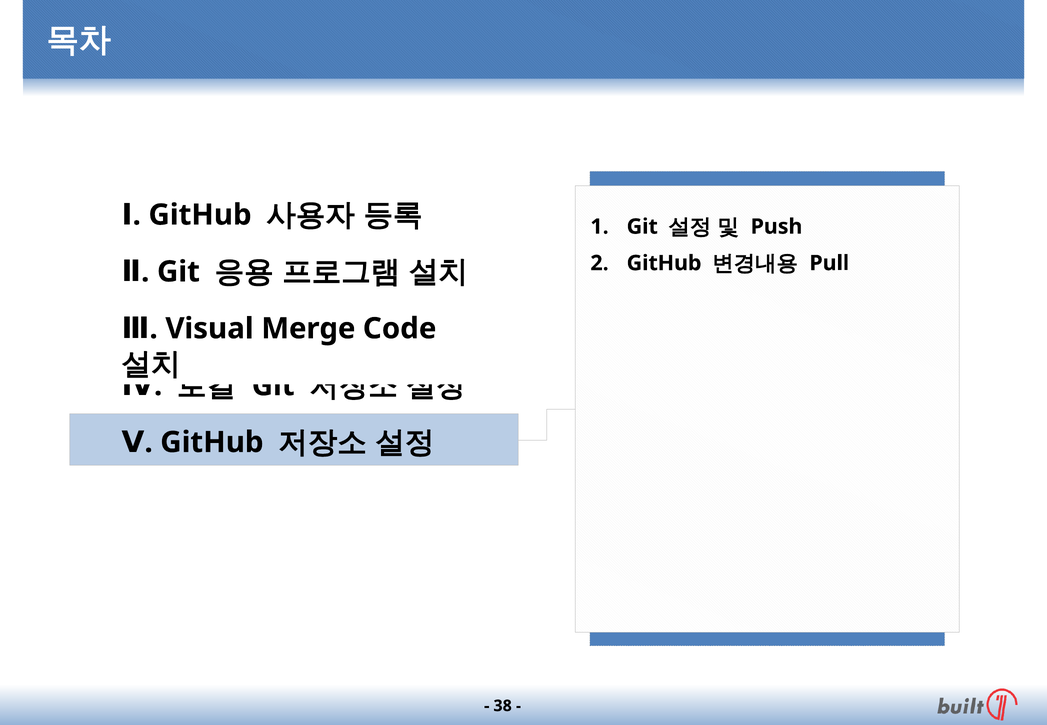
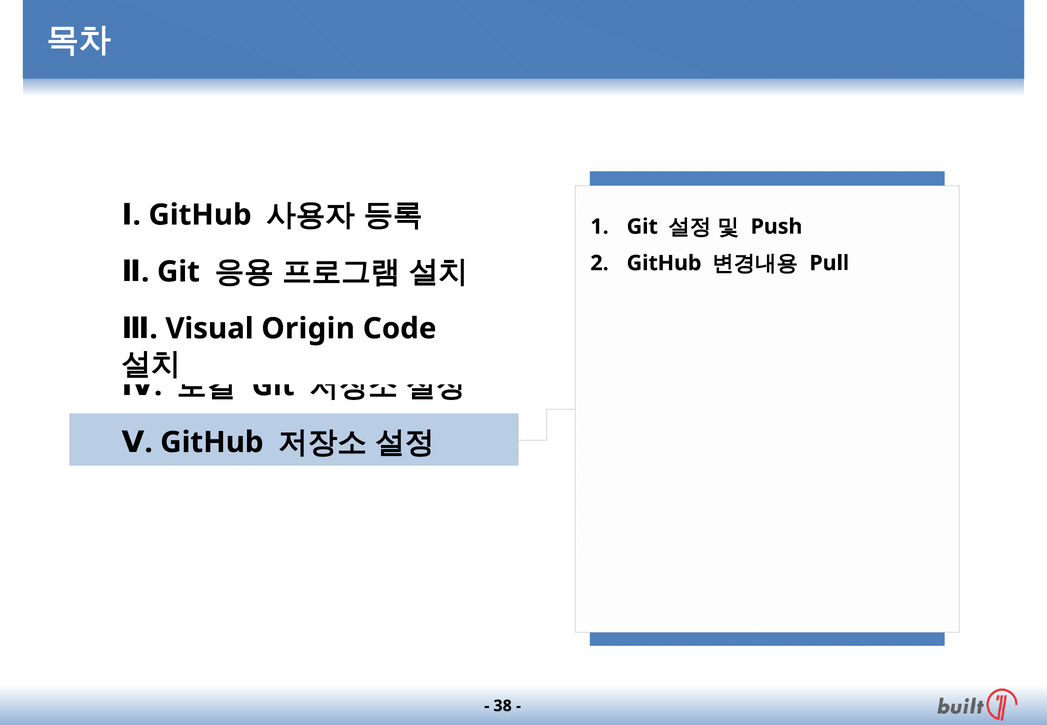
Merge: Merge -> Origin
